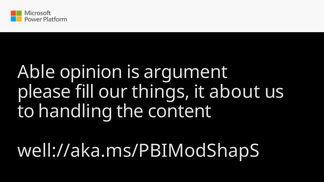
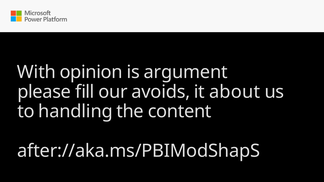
Able: Able -> With
things: things -> avoids
well://aka.ms/PBIModShapS: well://aka.ms/PBIModShapS -> after://aka.ms/PBIModShapS
